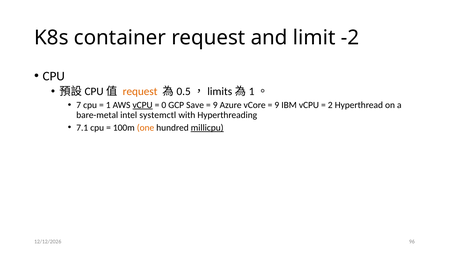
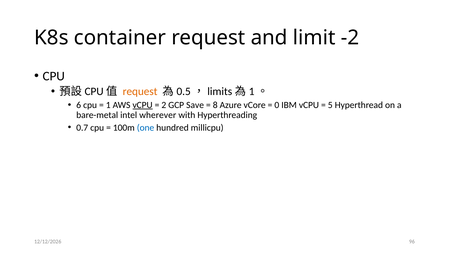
7: 7 -> 6
0: 0 -> 2
9 at (215, 105): 9 -> 8
9 at (277, 105): 9 -> 0
2: 2 -> 5
systemctl: systemctl -> wherever
7.1: 7.1 -> 0.7
one colour: orange -> blue
millicpu underline: present -> none
